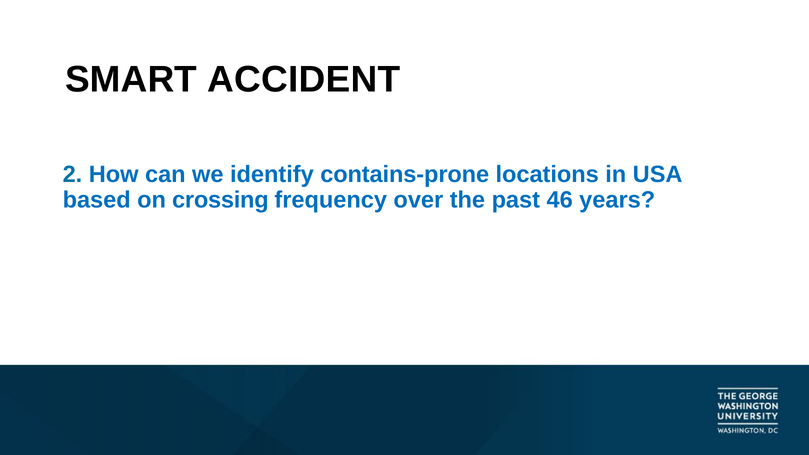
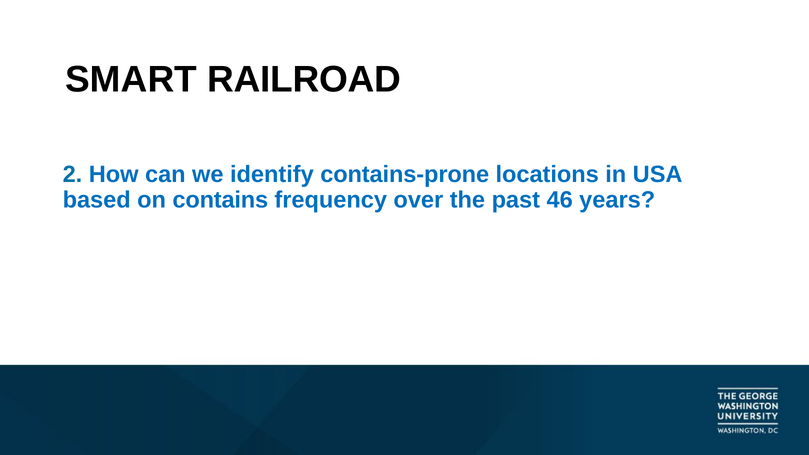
ACCIDENT: ACCIDENT -> RAILROAD
crossing: crossing -> contains
